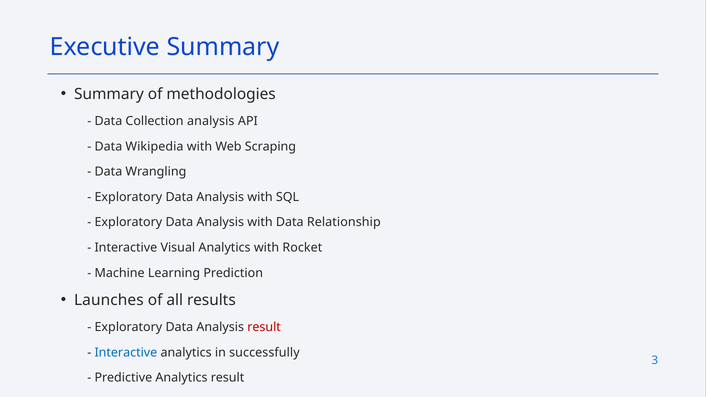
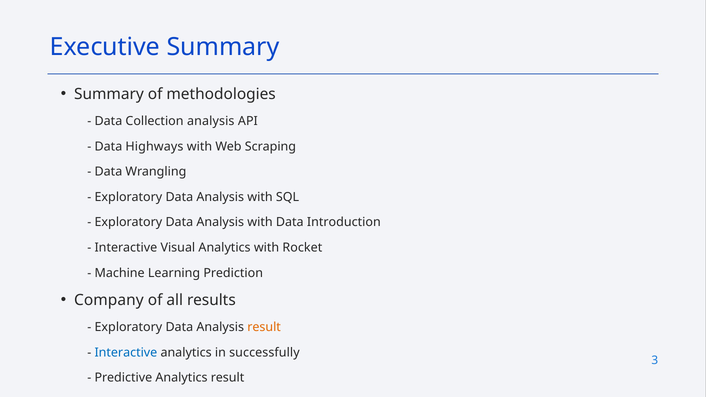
Wikipedia: Wikipedia -> Highways
Relationship: Relationship -> Introduction
Launches: Launches -> Company
result at (264, 327) colour: red -> orange
